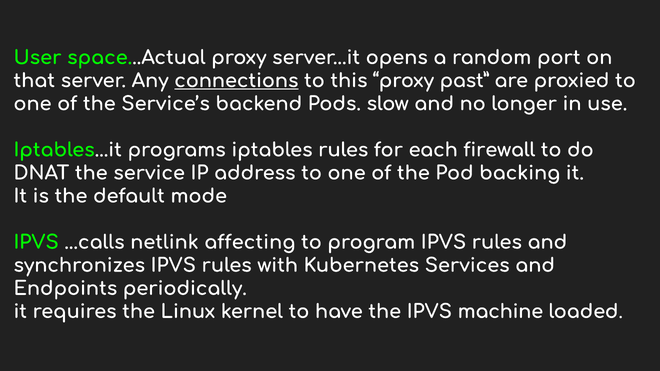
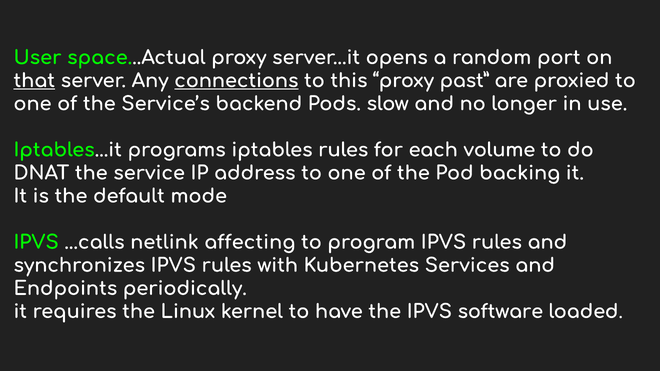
that underline: none -> present
firewall: firewall -> volume
machine: machine -> software
